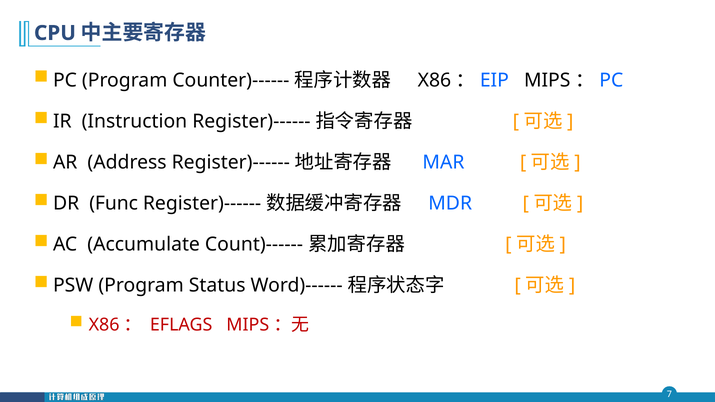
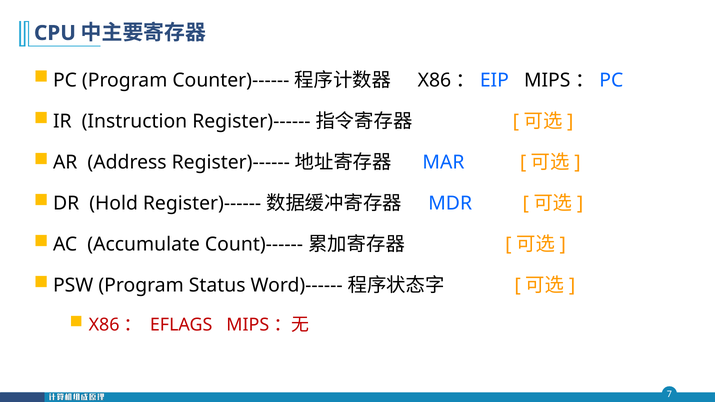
Func: Func -> Hold
